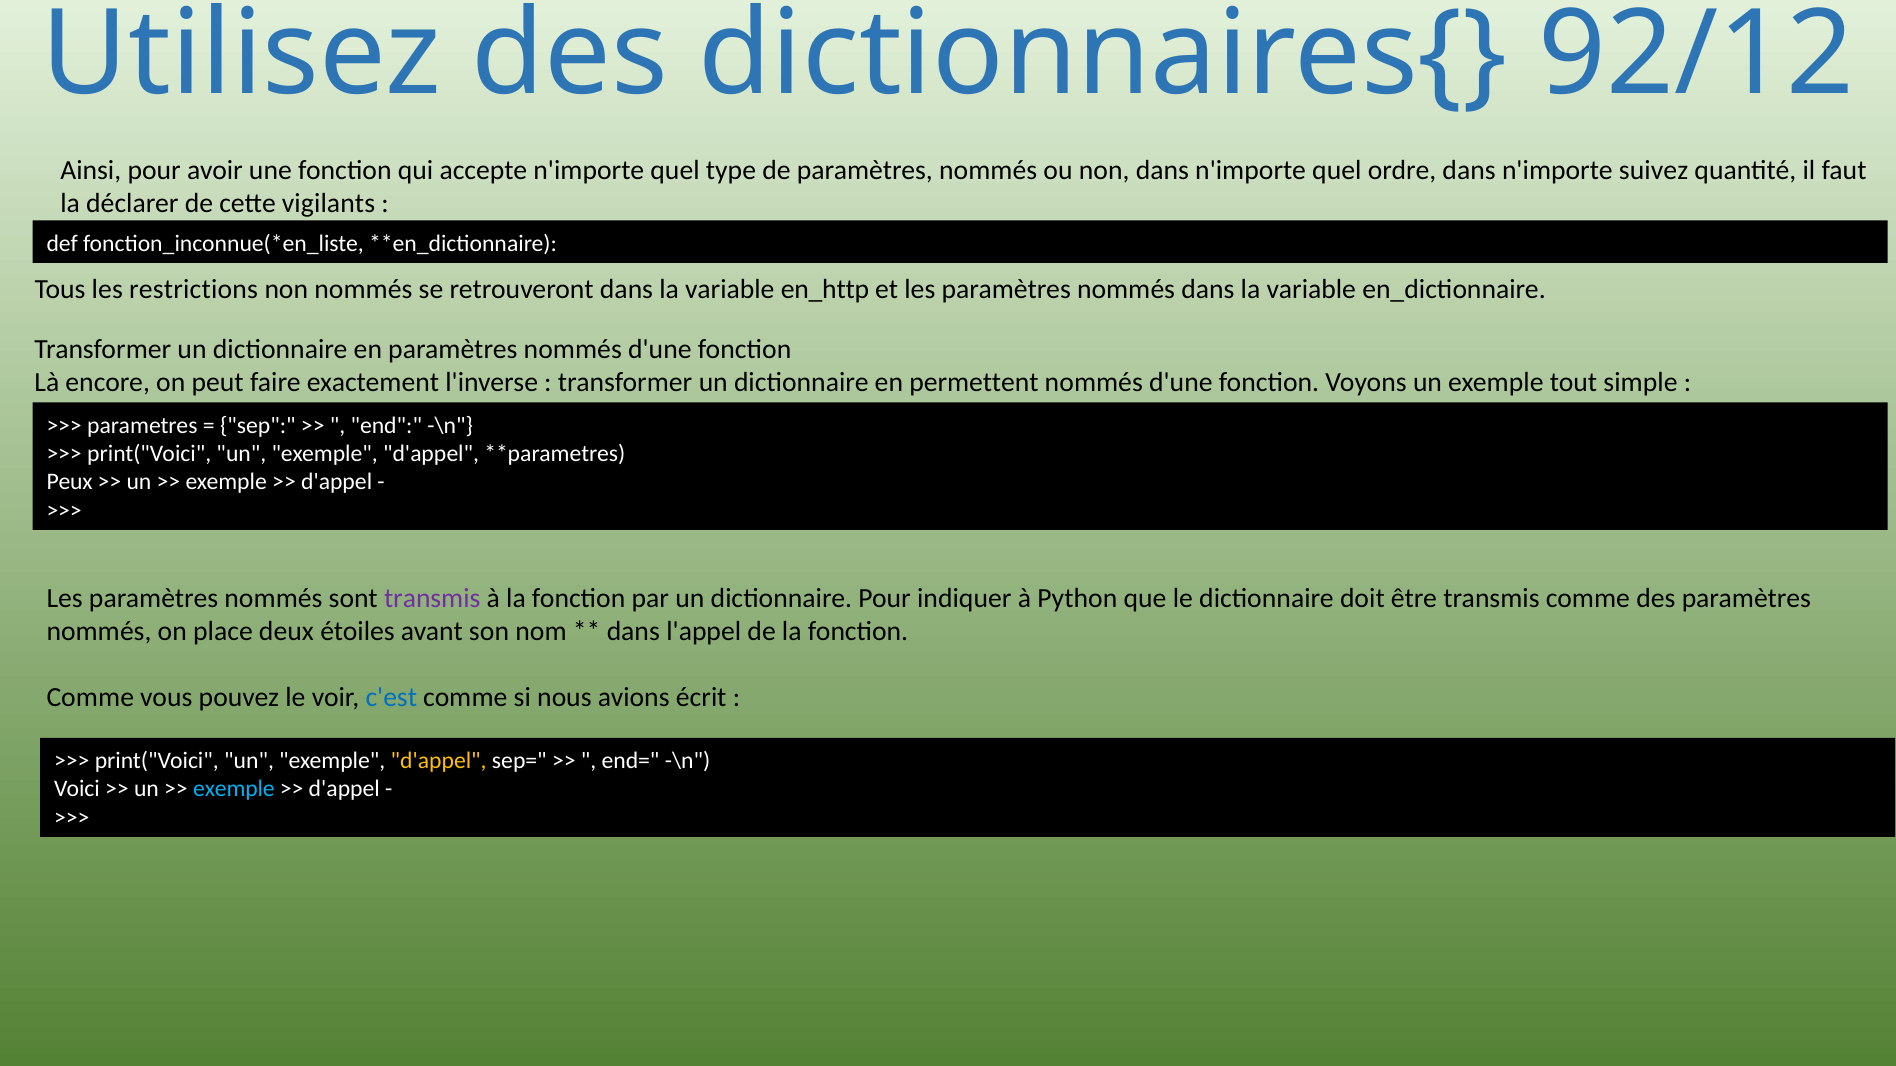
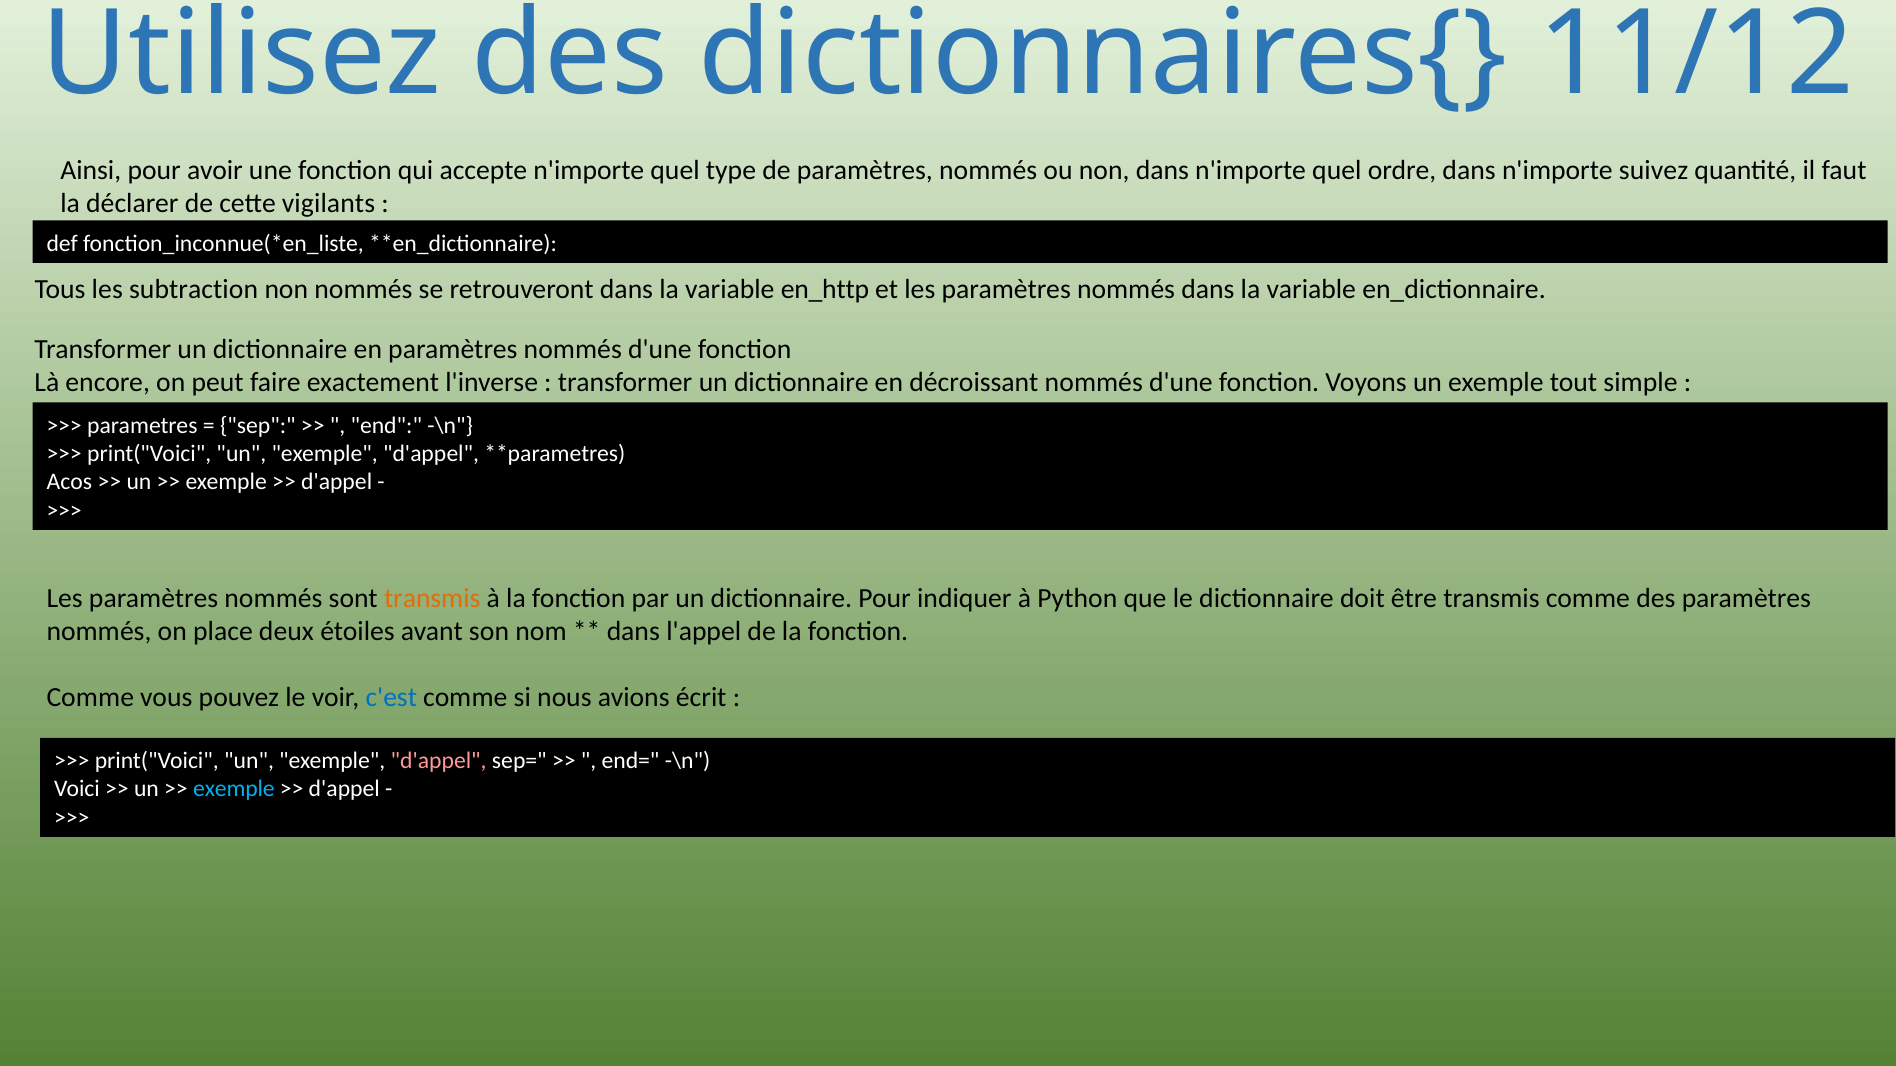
92/12: 92/12 -> 11/12
restrictions: restrictions -> subtraction
permettent: permettent -> décroissant
Peux: Peux -> Acos
transmis at (432, 599) colour: purple -> orange
d'appel at (439, 761) colour: yellow -> pink
